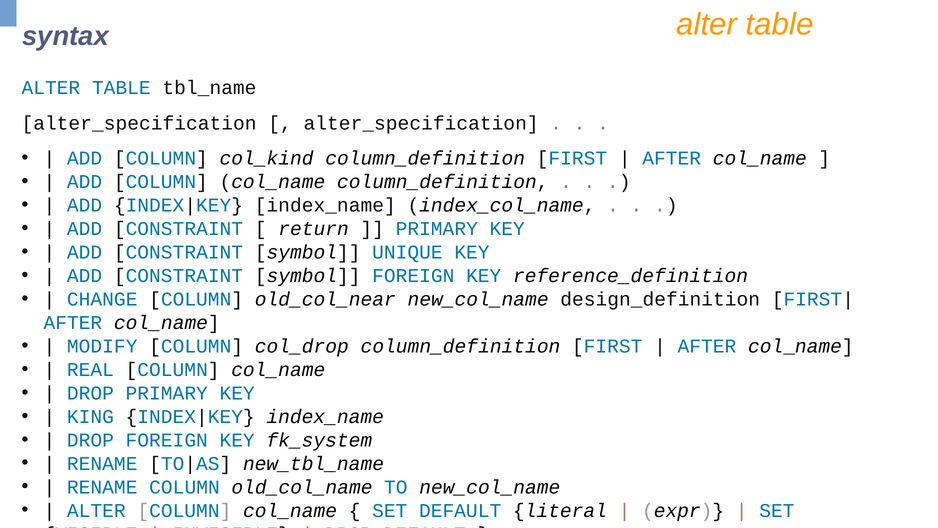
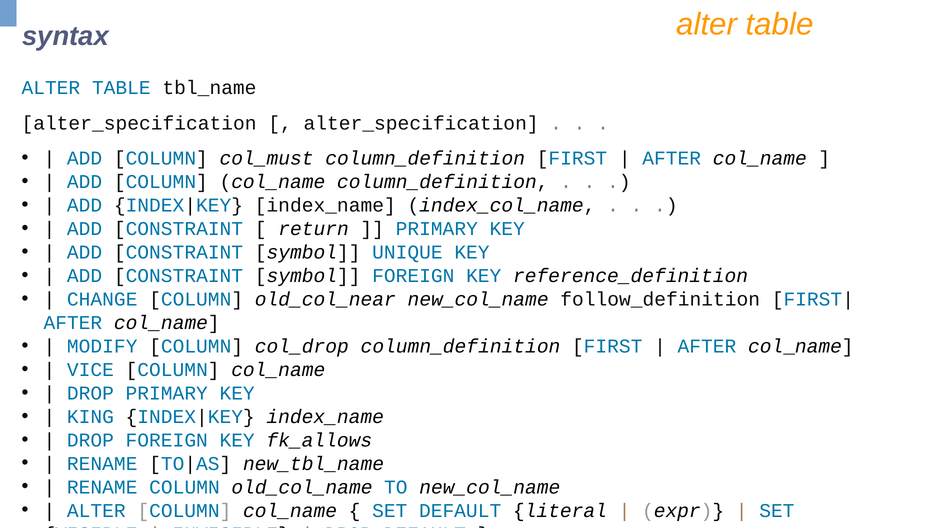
col_kind: col_kind -> col_must
design_definition: design_definition -> follow_definition
REAL: REAL -> VICE
fk_system: fk_system -> fk_allows
